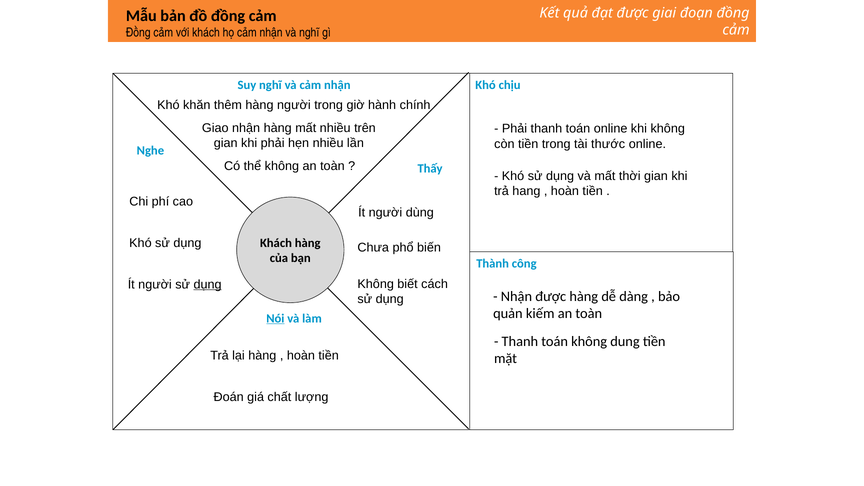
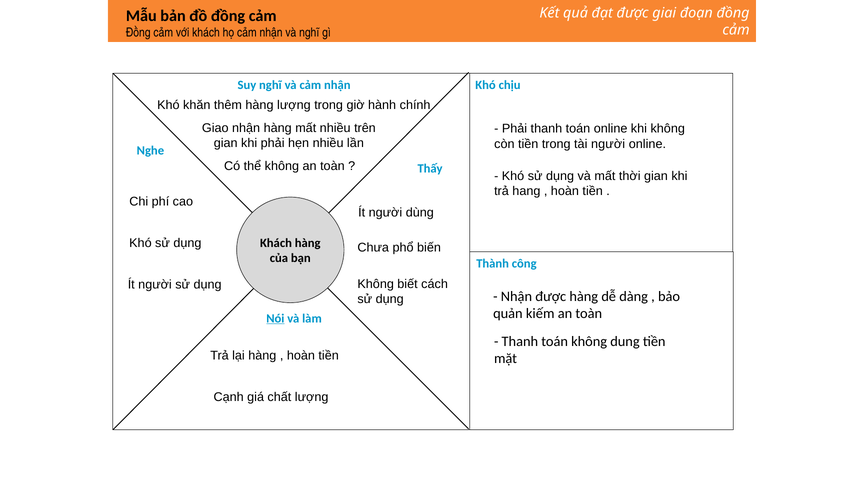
hàng người: người -> lượng
tài thước: thước -> người
dụng at (208, 284) underline: present -> none
Đoán: Đoán -> Cạnh
